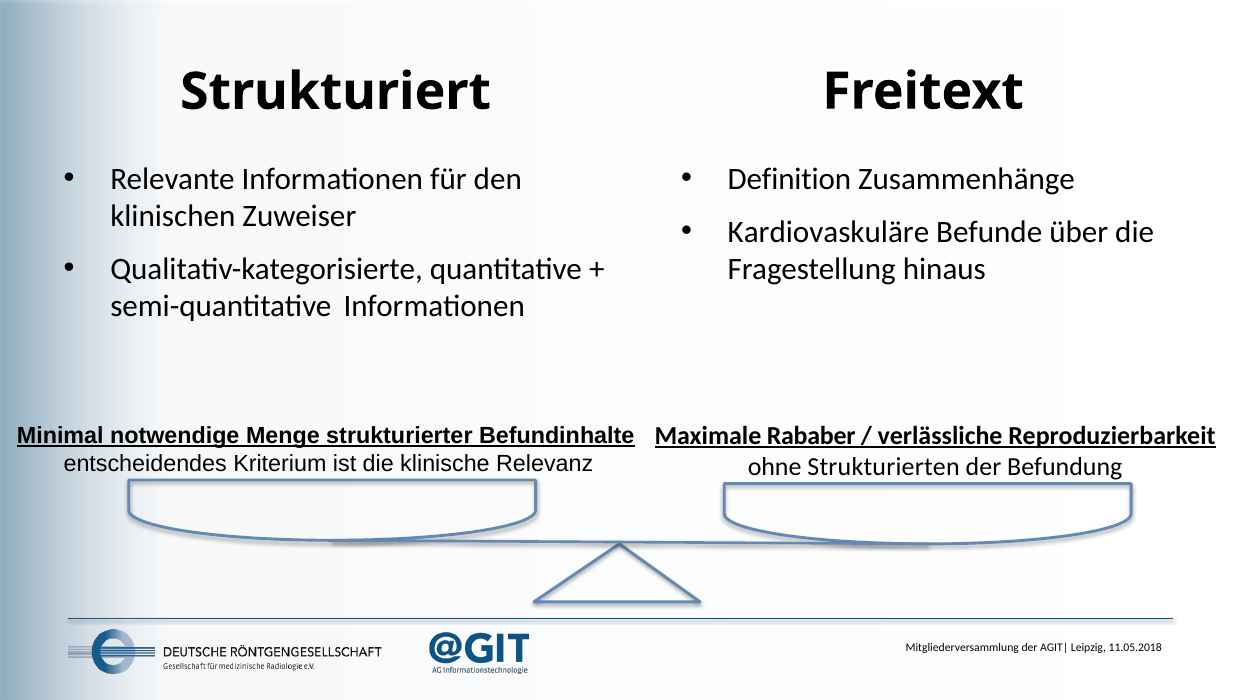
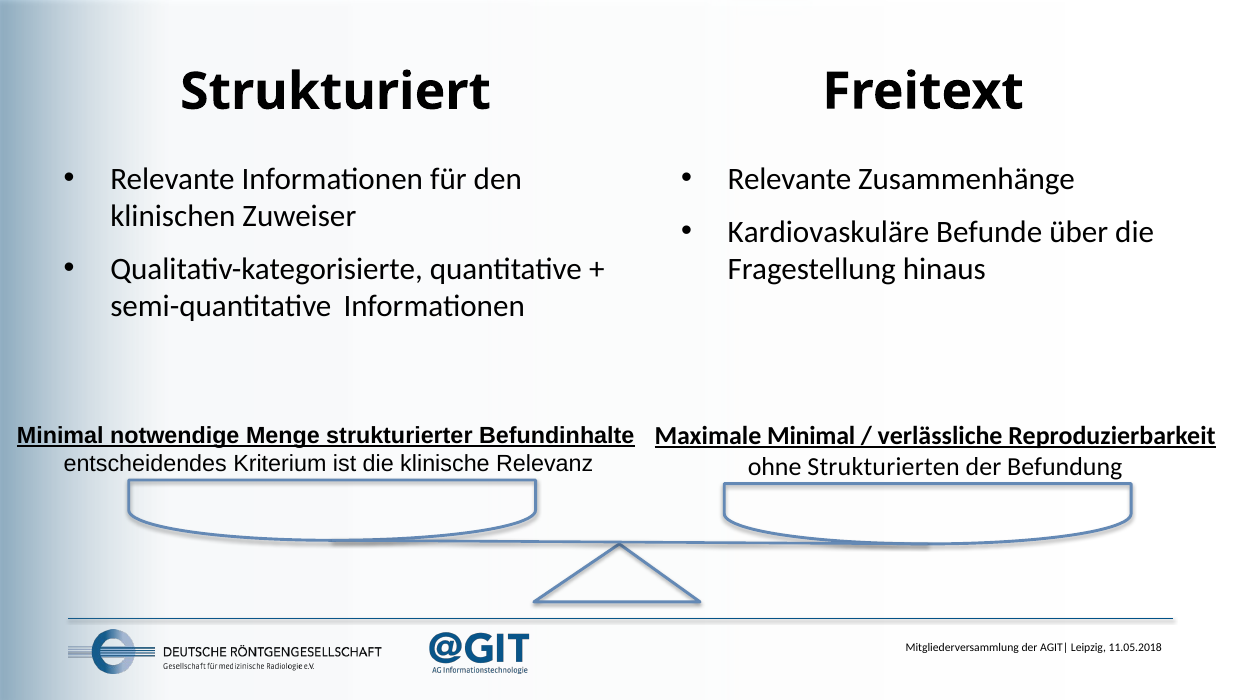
Definition at (789, 179): Definition -> Relevante
Maximale Rababer: Rababer -> Minimal
